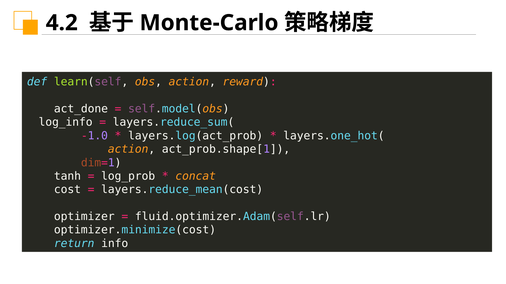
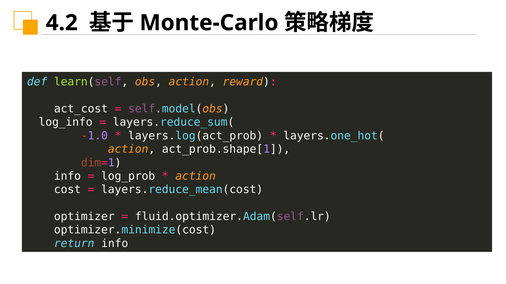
act_done: act_done -> act_cost
tanh at (67, 177): tanh -> info
concat at (196, 177): concat -> action
